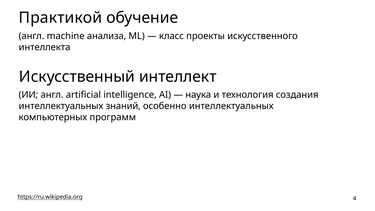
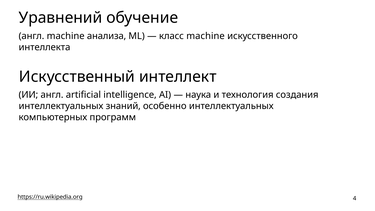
Практикой: Практикой -> Уравнений
класс проекты: проекты -> machine
